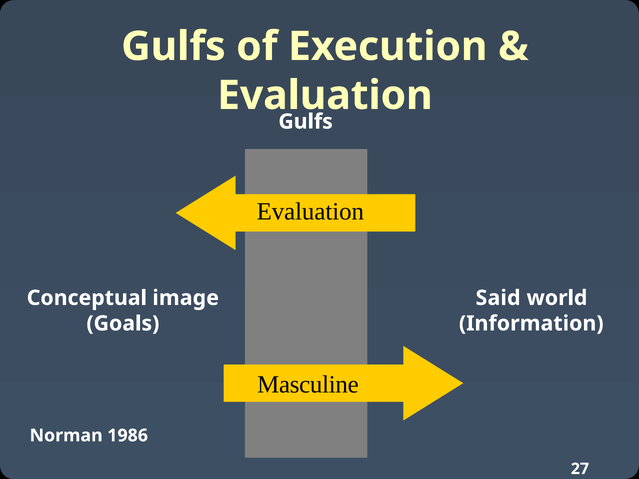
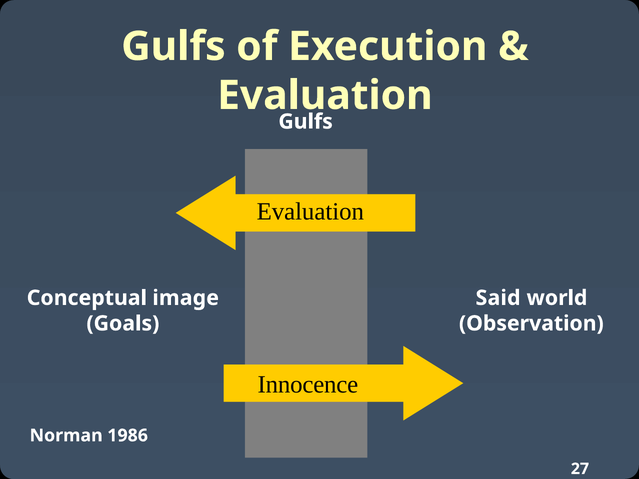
Information: Information -> Observation
Masculine: Masculine -> Innocence
